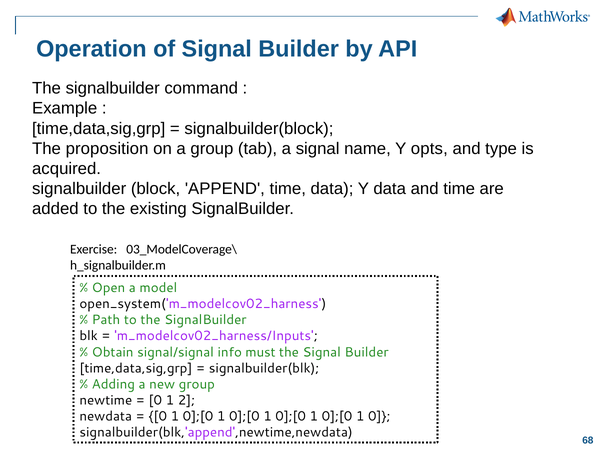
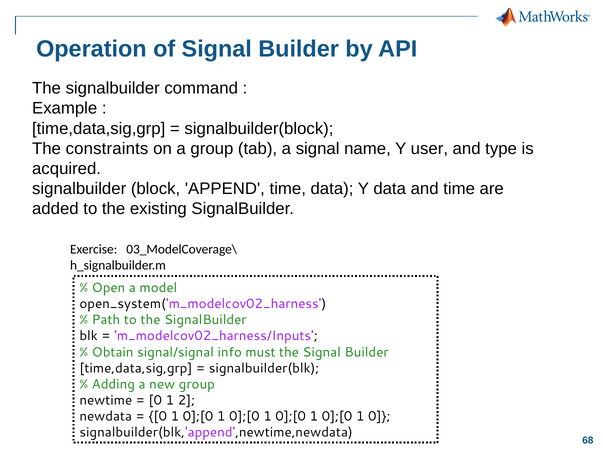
proposition: proposition -> constraints
opts: opts -> user
